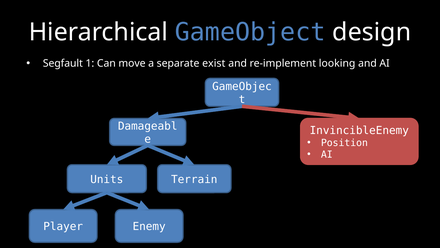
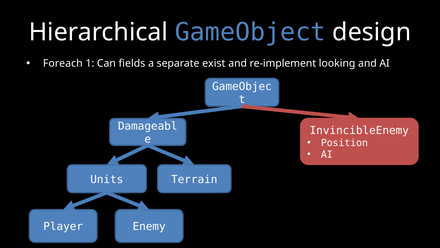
Segfault: Segfault -> Foreach
move: move -> fields
